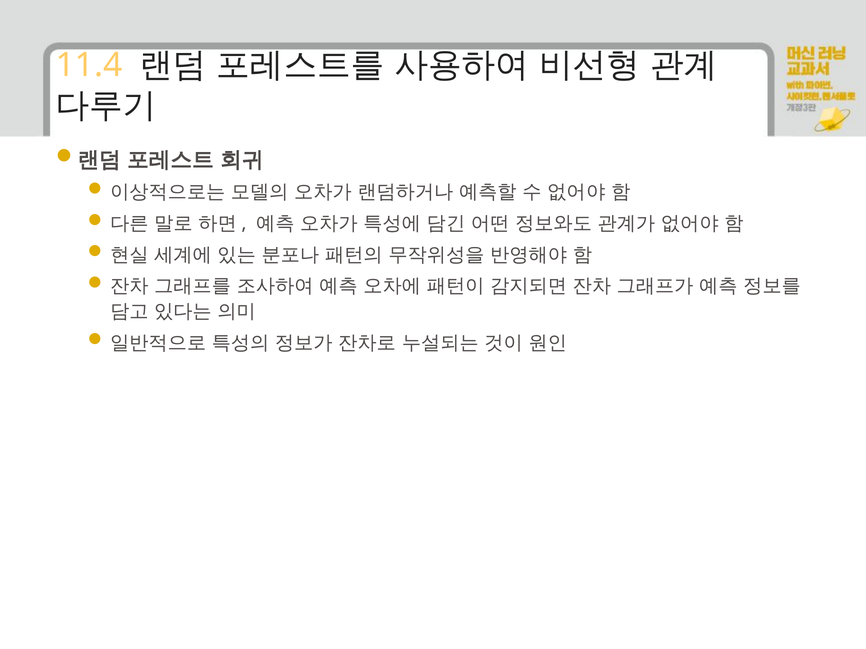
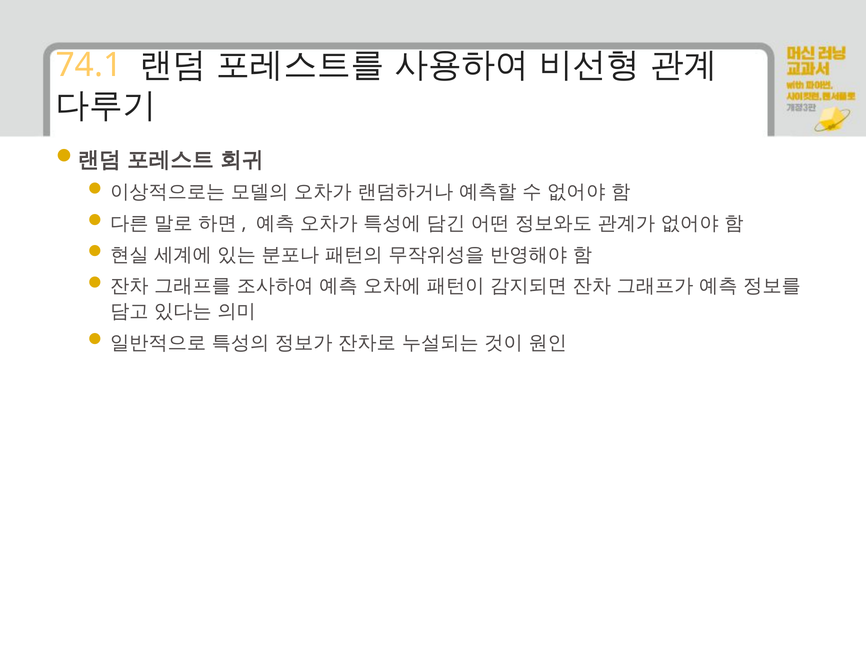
11.4: 11.4 -> 74.1
